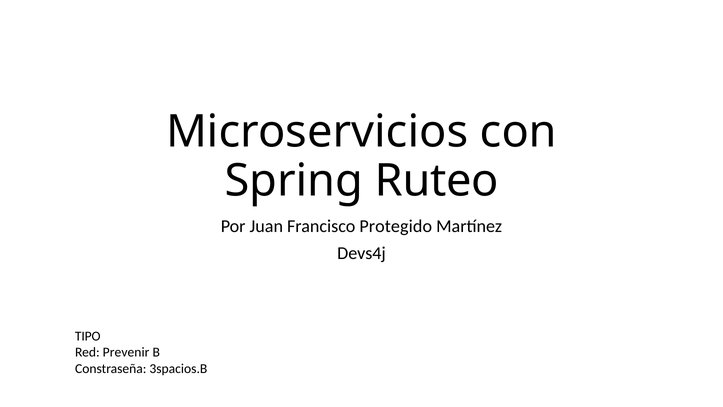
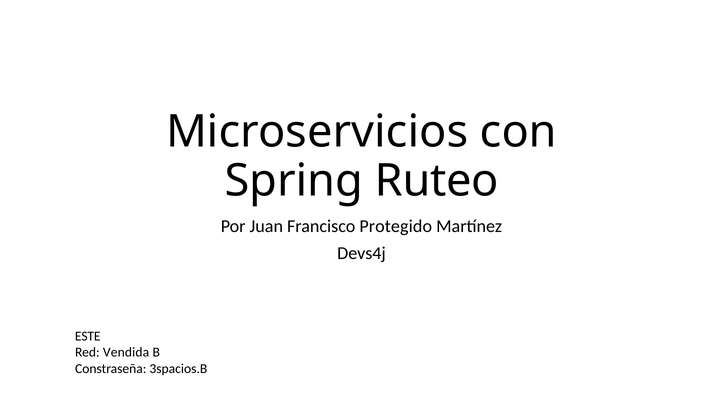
TIPO: TIPO -> ESTE
Prevenir: Prevenir -> Vendida
